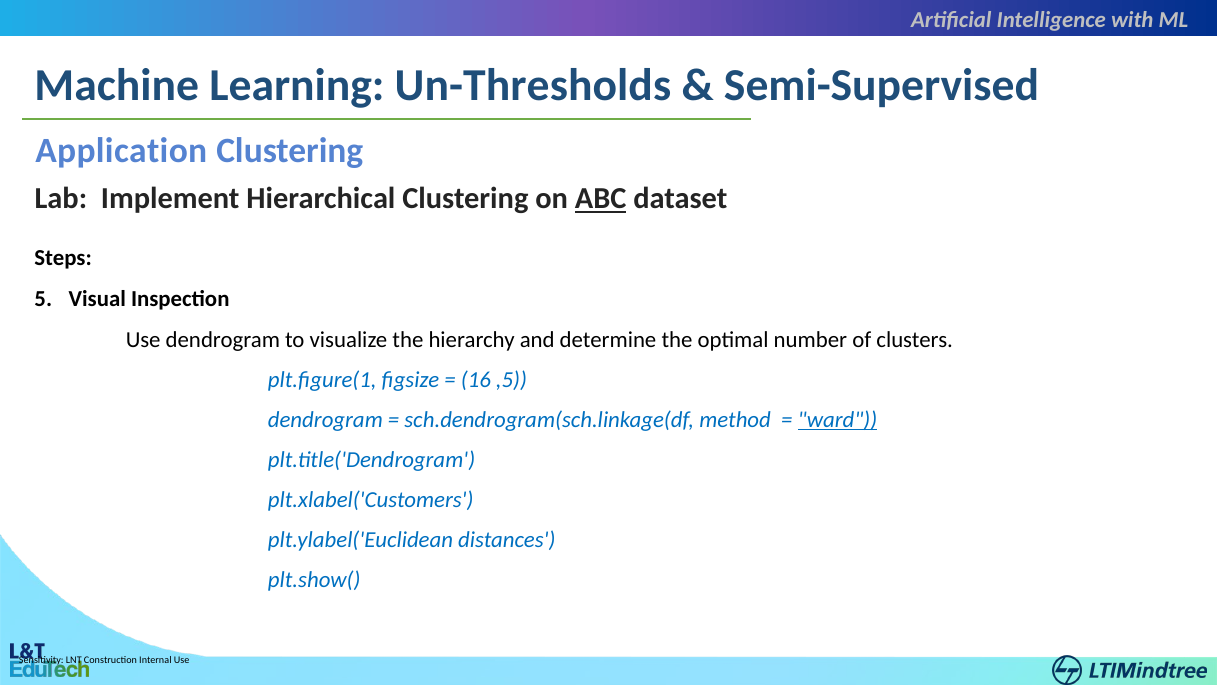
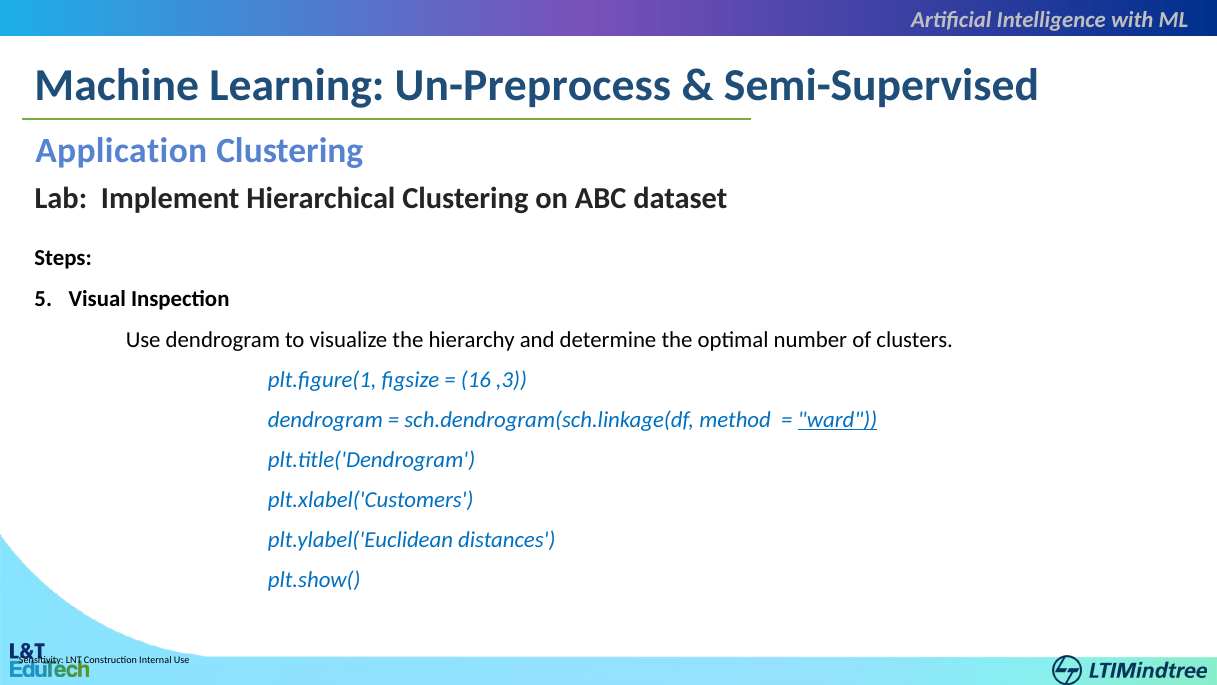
Un-Thresholds: Un-Thresholds -> Un-Preprocess
ABC underline: present -> none
,5: ,5 -> ,3
